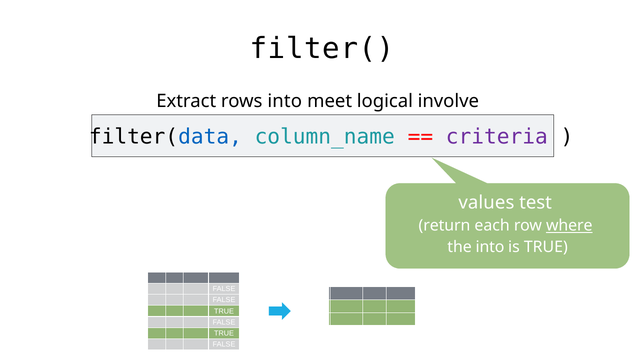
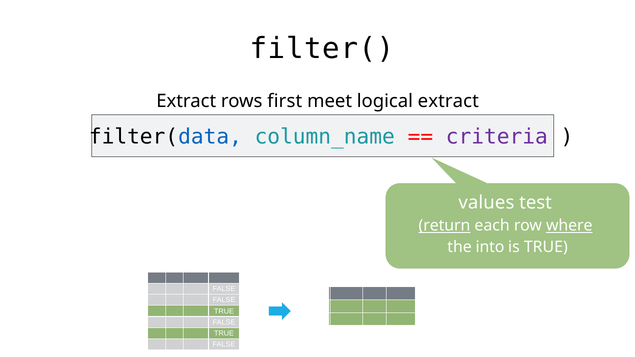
rows into: into -> first
logical involve: involve -> extract
return underline: none -> present
